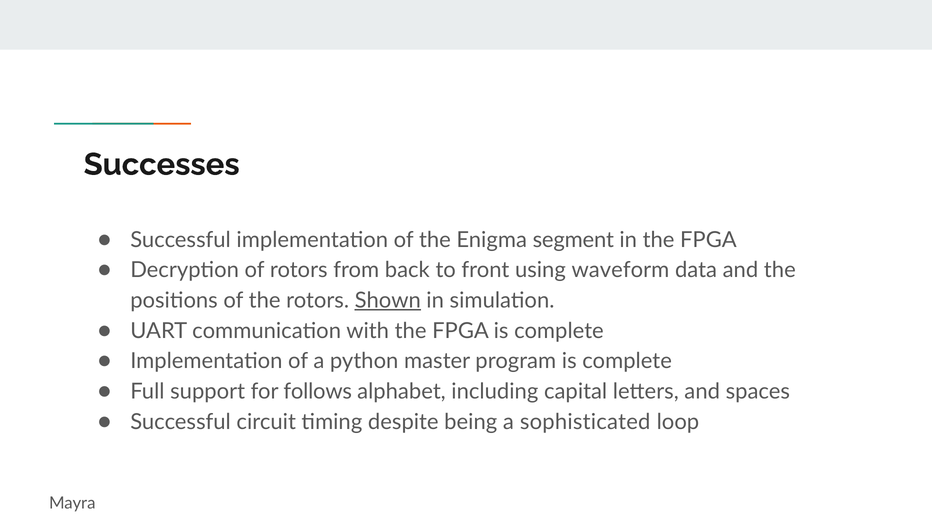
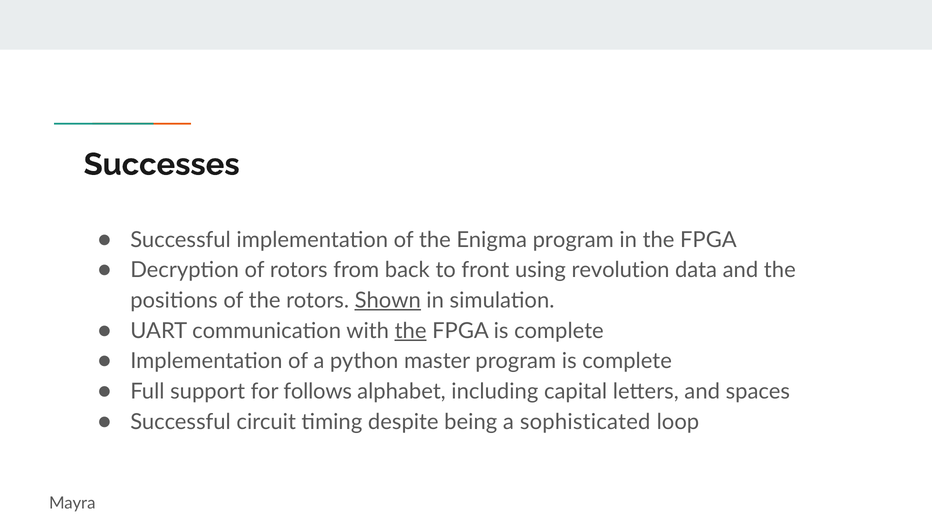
Enigma segment: segment -> program
waveform: waveform -> revolution
the at (411, 331) underline: none -> present
